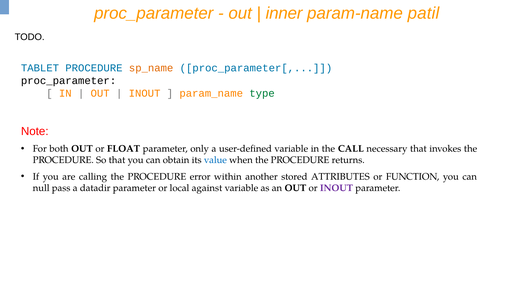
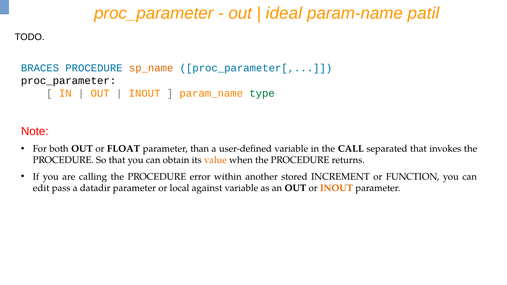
inner: inner -> ideal
TABLET: TABLET -> BRACES
only: only -> than
necessary: necessary -> separated
value colour: blue -> orange
ATTRIBUTES: ATTRIBUTES -> INCREMENT
null: null -> edit
INOUT at (336, 188) colour: purple -> orange
